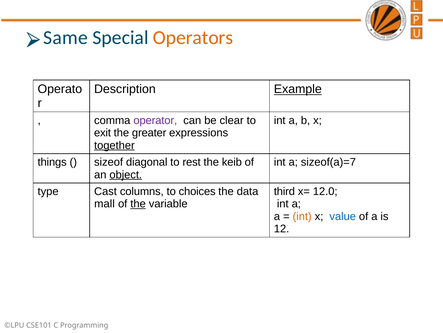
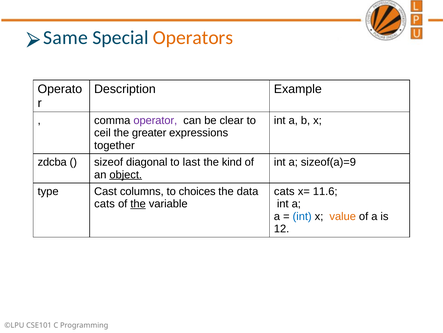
Example underline: present -> none
exit: exit -> ceil
together underline: present -> none
things: things -> zdcba
rest: rest -> last
keib: keib -> kind
sizeof(a)=7: sizeof(a)=7 -> sizeof(a)=9
third at (284, 191): third -> cats
12.0: 12.0 -> 11.6
mall at (105, 204): mall -> cats
int at (302, 216) colour: orange -> blue
value colour: blue -> orange
